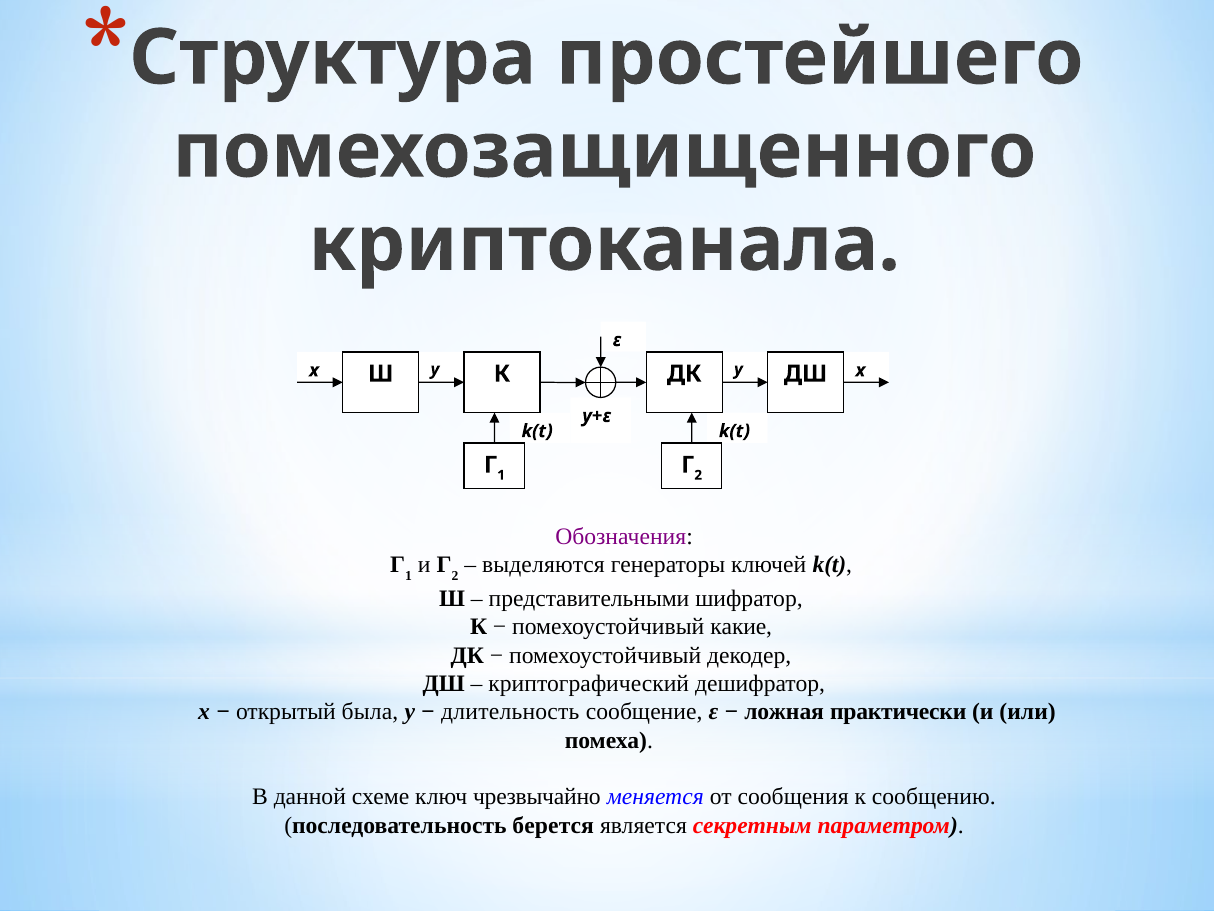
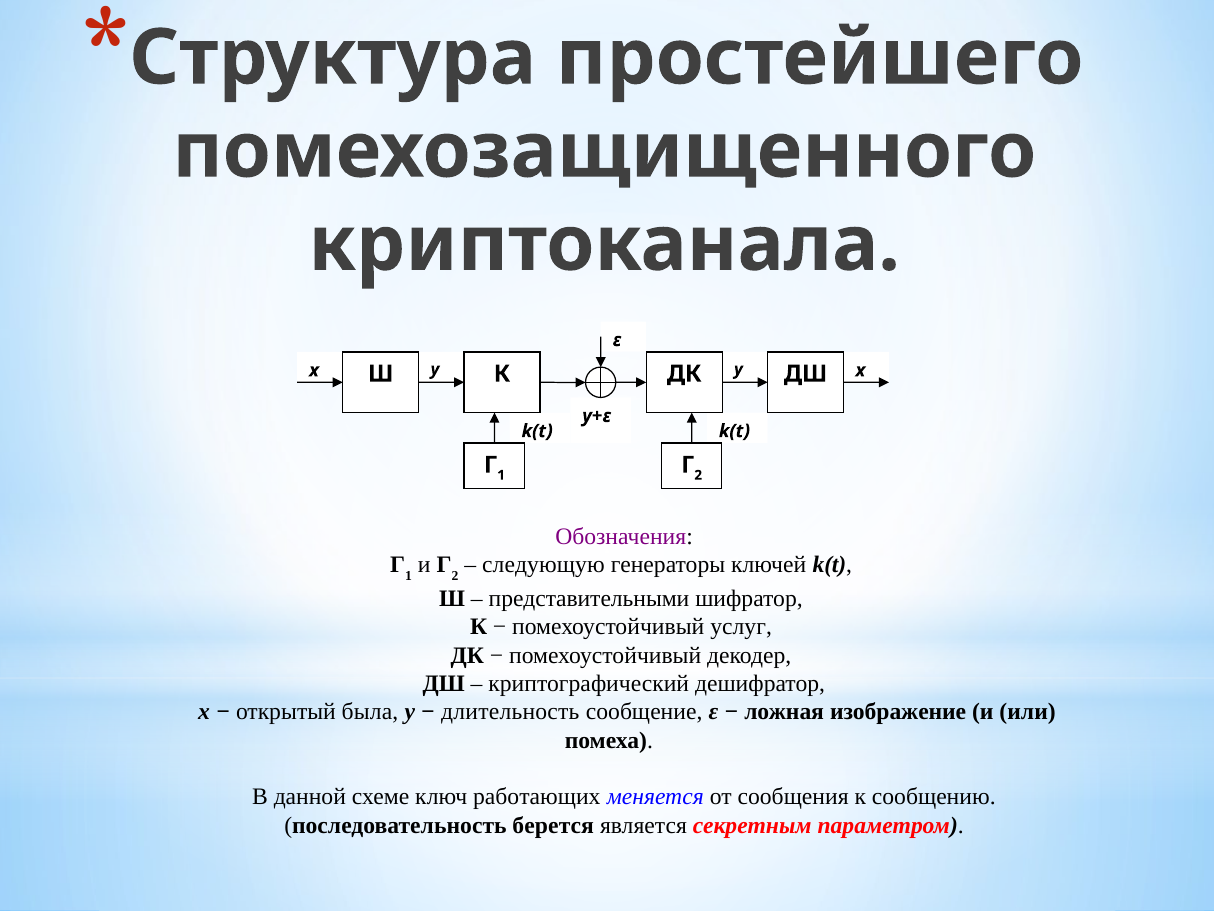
выделяются: выделяются -> следующую
какие: какие -> услуг
практически: практически -> изображение
чрезвычайно: чрезвычайно -> работающих
